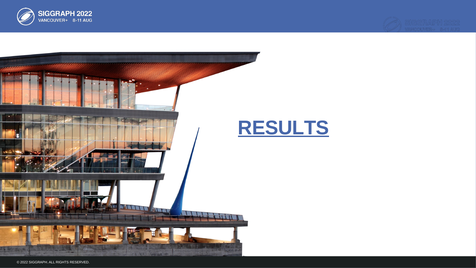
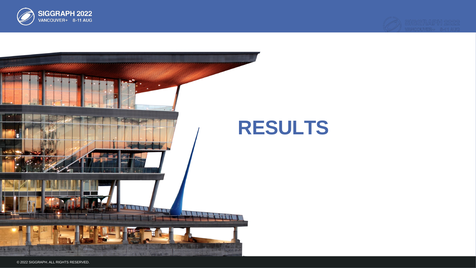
RESULTS underline: present -> none
